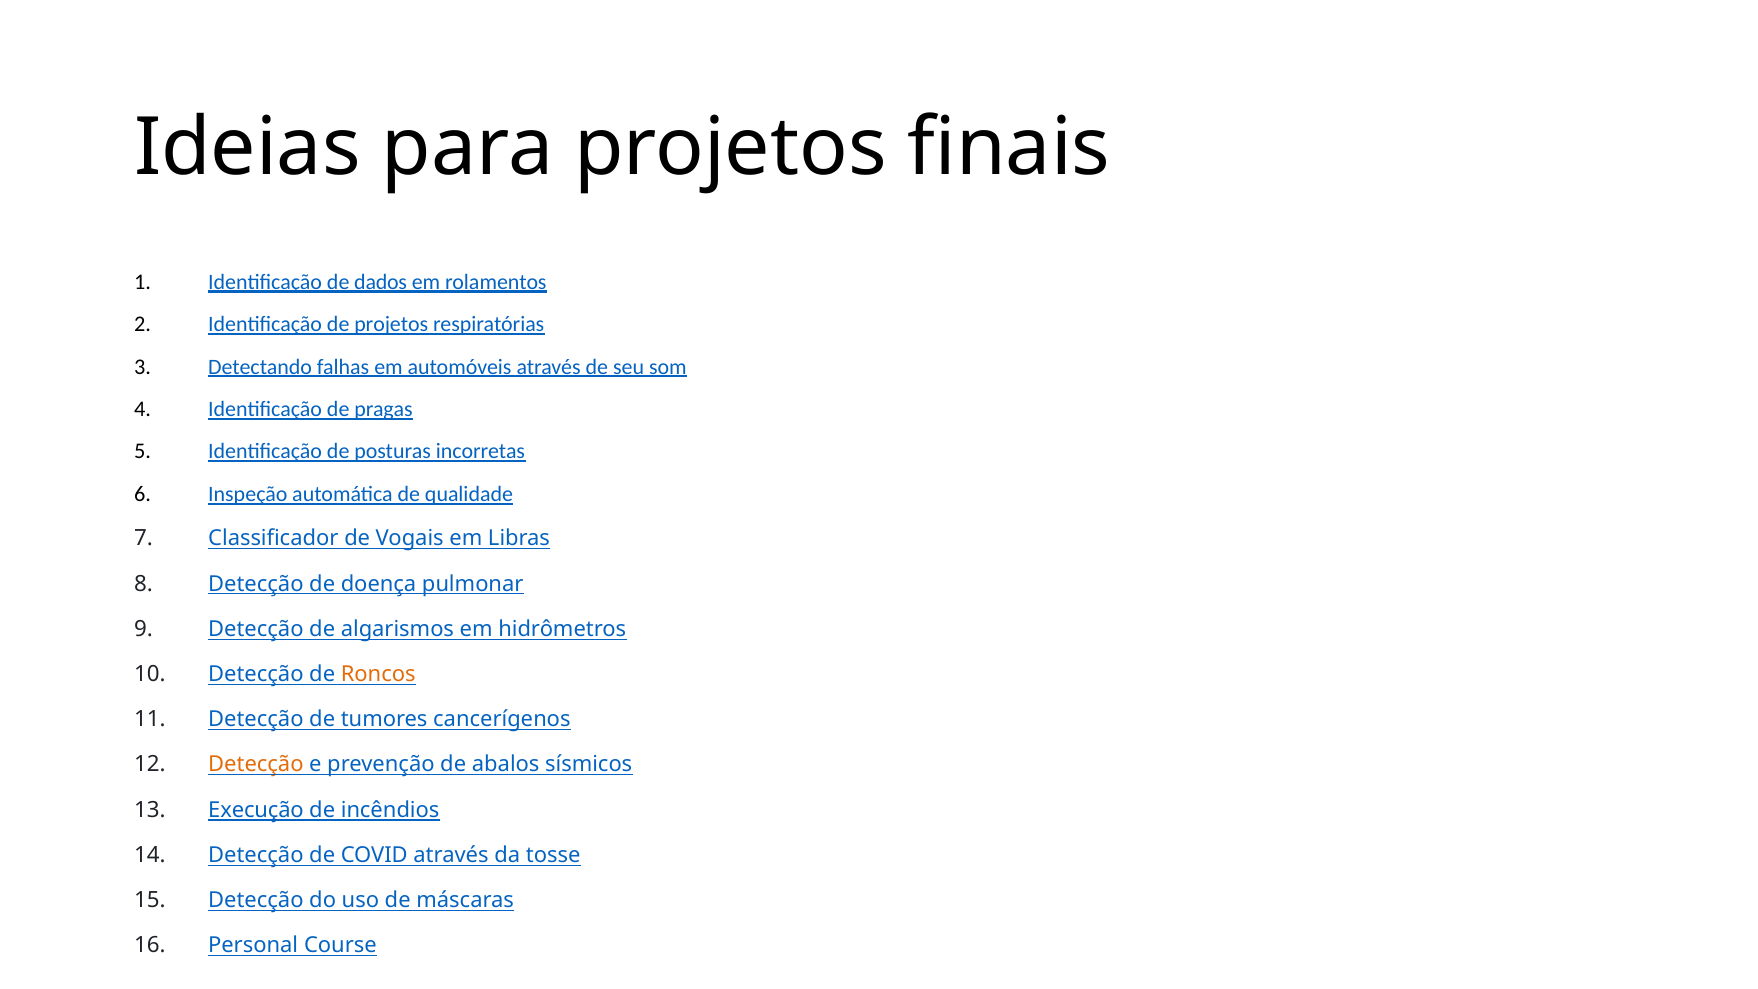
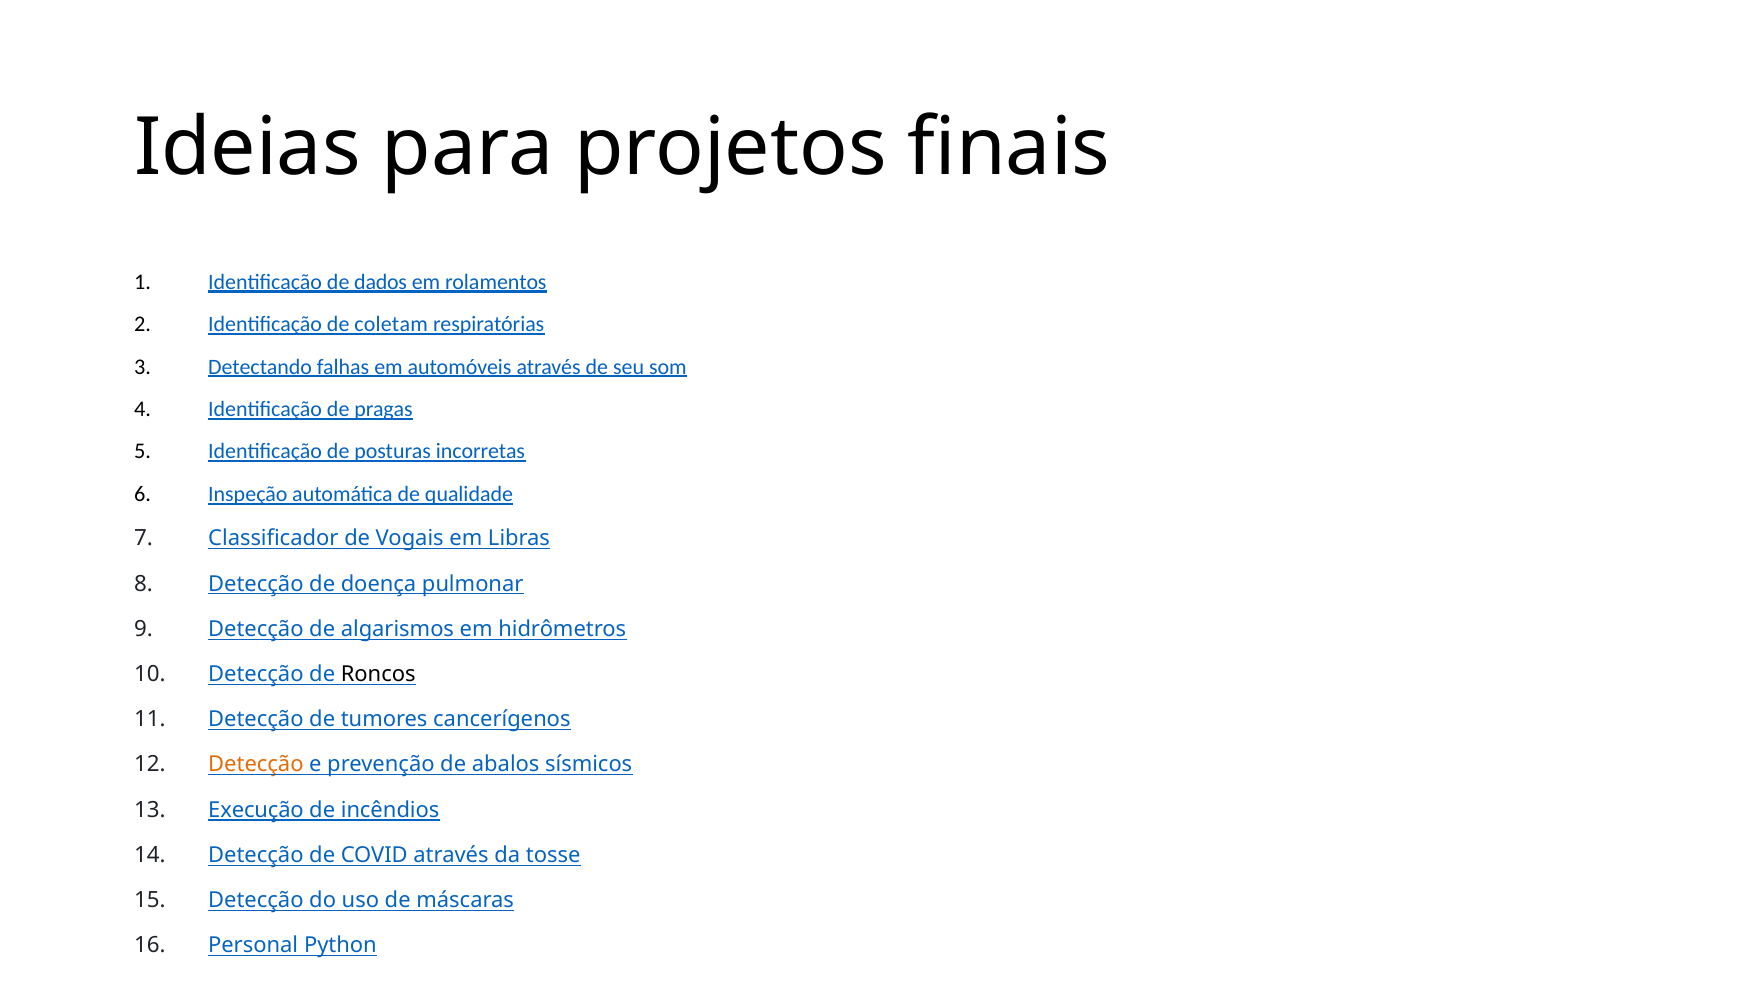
de projetos: projetos -> coletam
Roncos colour: orange -> black
Course: Course -> Python
